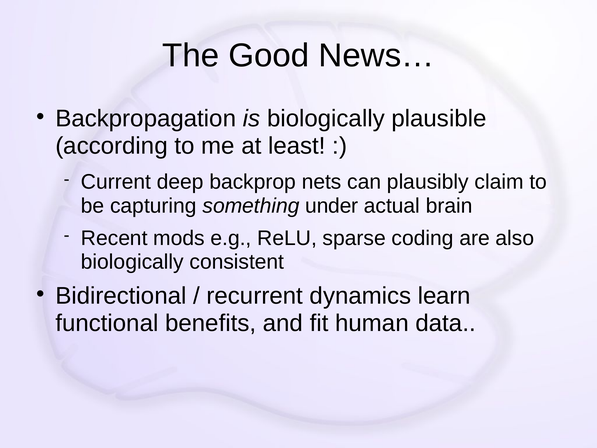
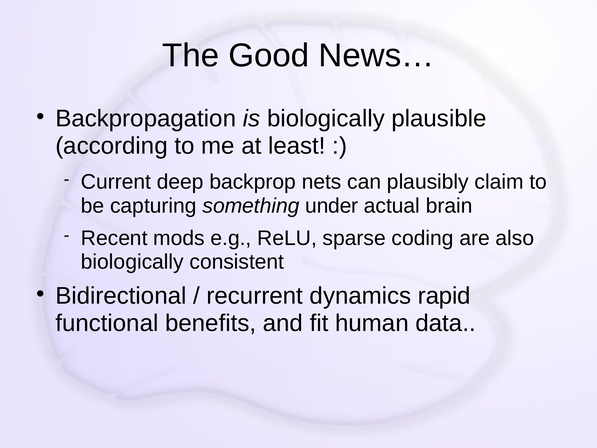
learn: learn -> rapid
